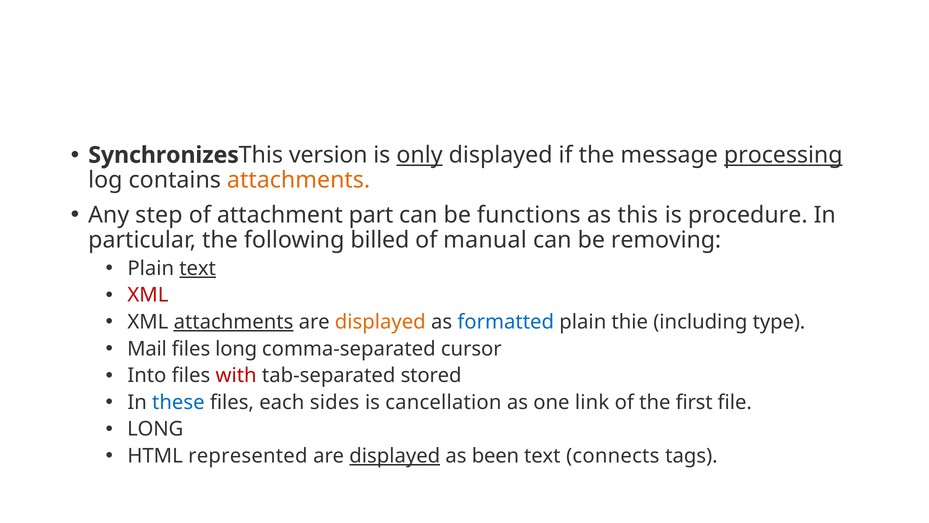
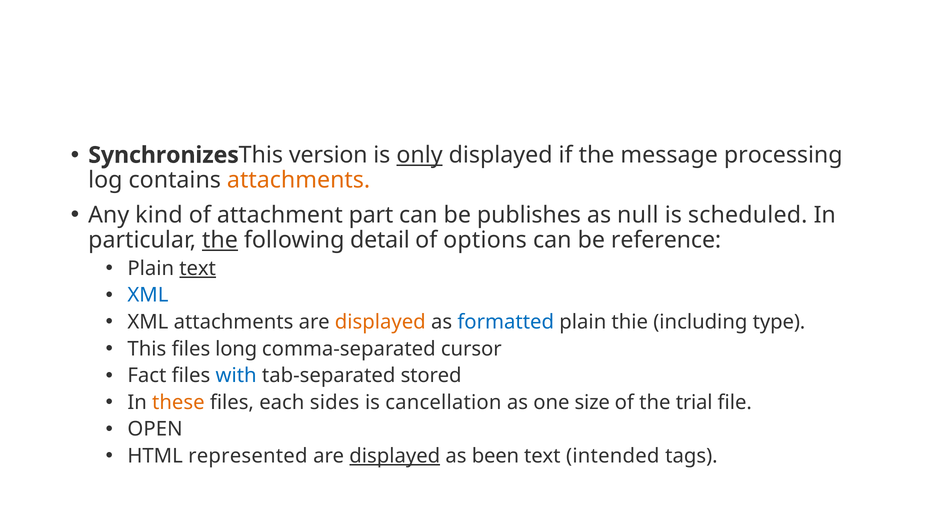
processing underline: present -> none
step: step -> kind
functions: functions -> publishes
as this: this -> null
procedure: procedure -> scheduled
the at (220, 240) underline: none -> present
billed: billed -> detail
manual: manual -> options
removing: removing -> reference
XML at (148, 295) colour: red -> blue
attachments at (234, 322) underline: present -> none
Mail at (147, 349): Mail -> This
Into: Into -> Fact
with colour: red -> blue
these colour: blue -> orange
link: link -> size
first: first -> trial
LONG at (155, 429): LONG -> OPEN
connects: connects -> intended
